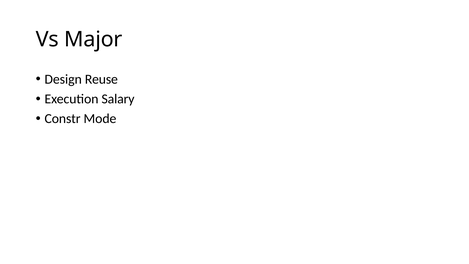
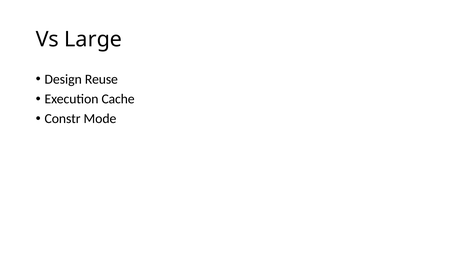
Major: Major -> Large
Salary: Salary -> Cache
